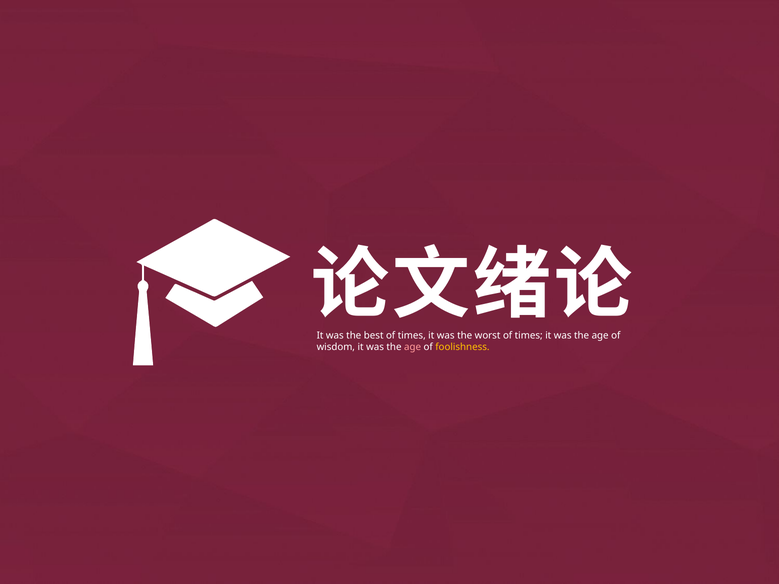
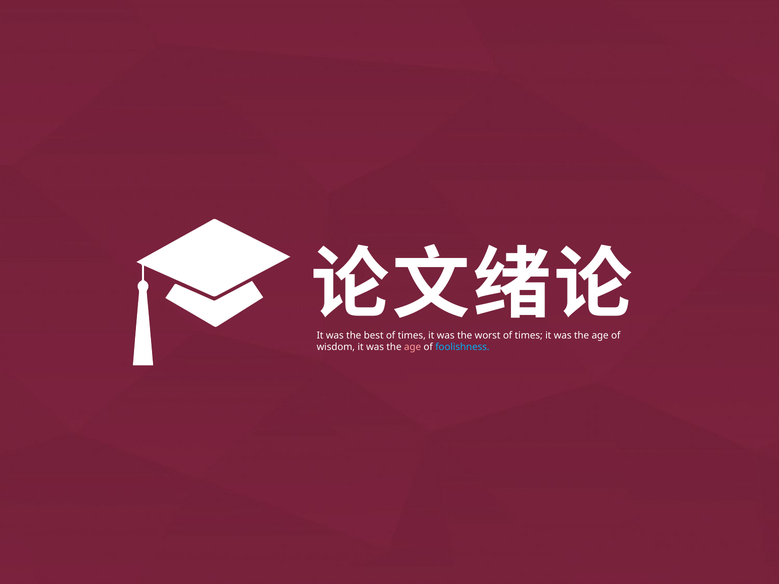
foolishness colour: yellow -> light blue
